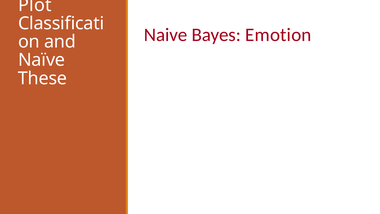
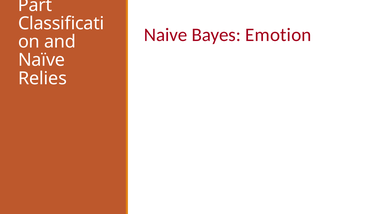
Plot: Plot -> Part
These: These -> Relies
